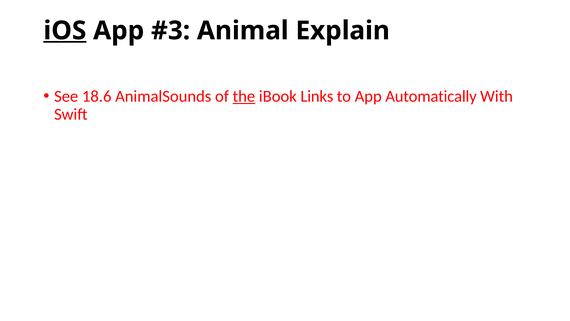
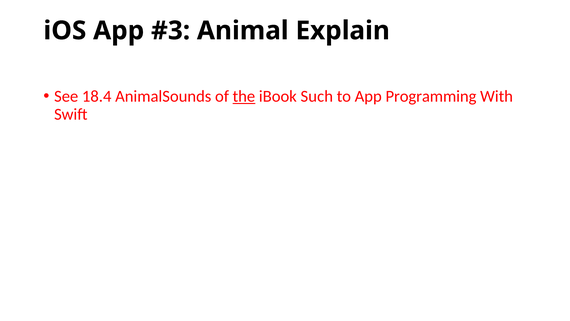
iOS underline: present -> none
18.6: 18.6 -> 18.4
Links: Links -> Such
Automatically: Automatically -> Programming
